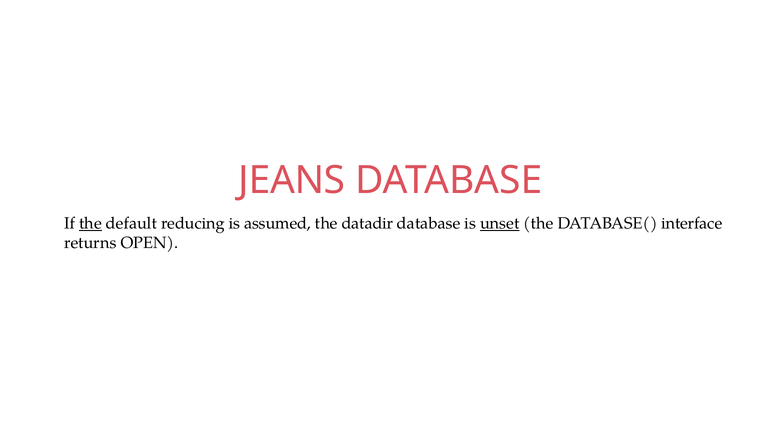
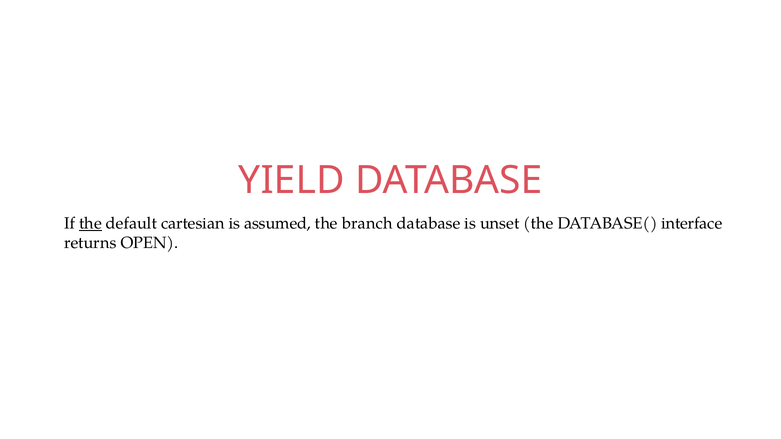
JEANS: JEANS -> YIELD
reducing: reducing -> cartesian
datadir: datadir -> branch
unset underline: present -> none
